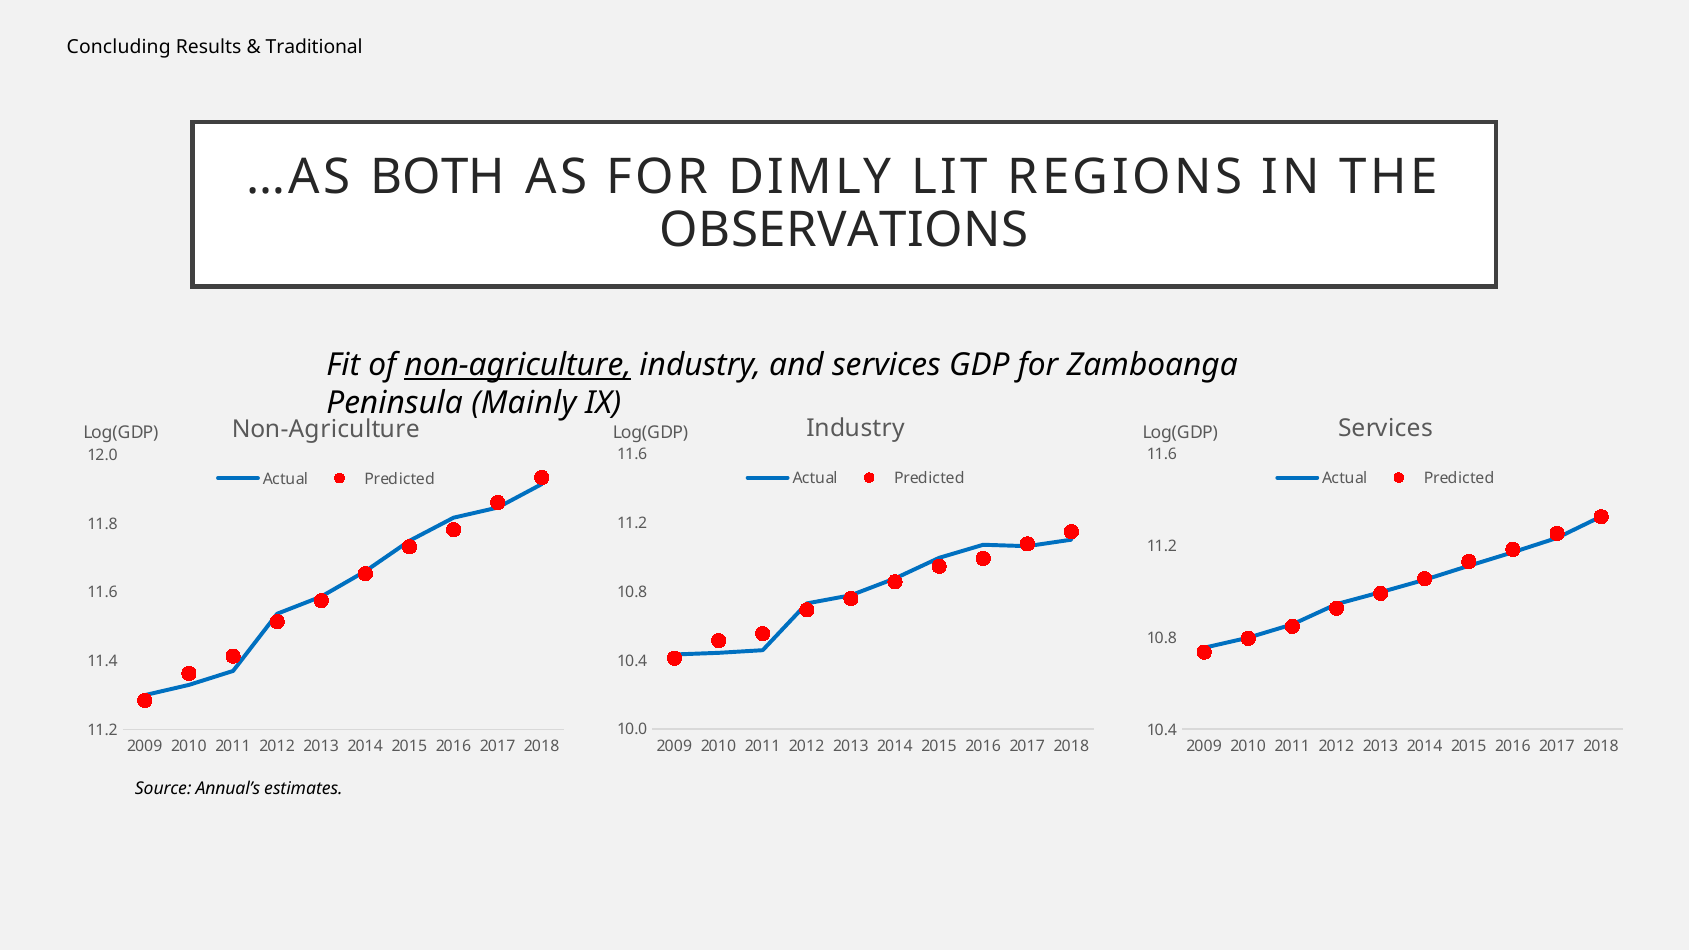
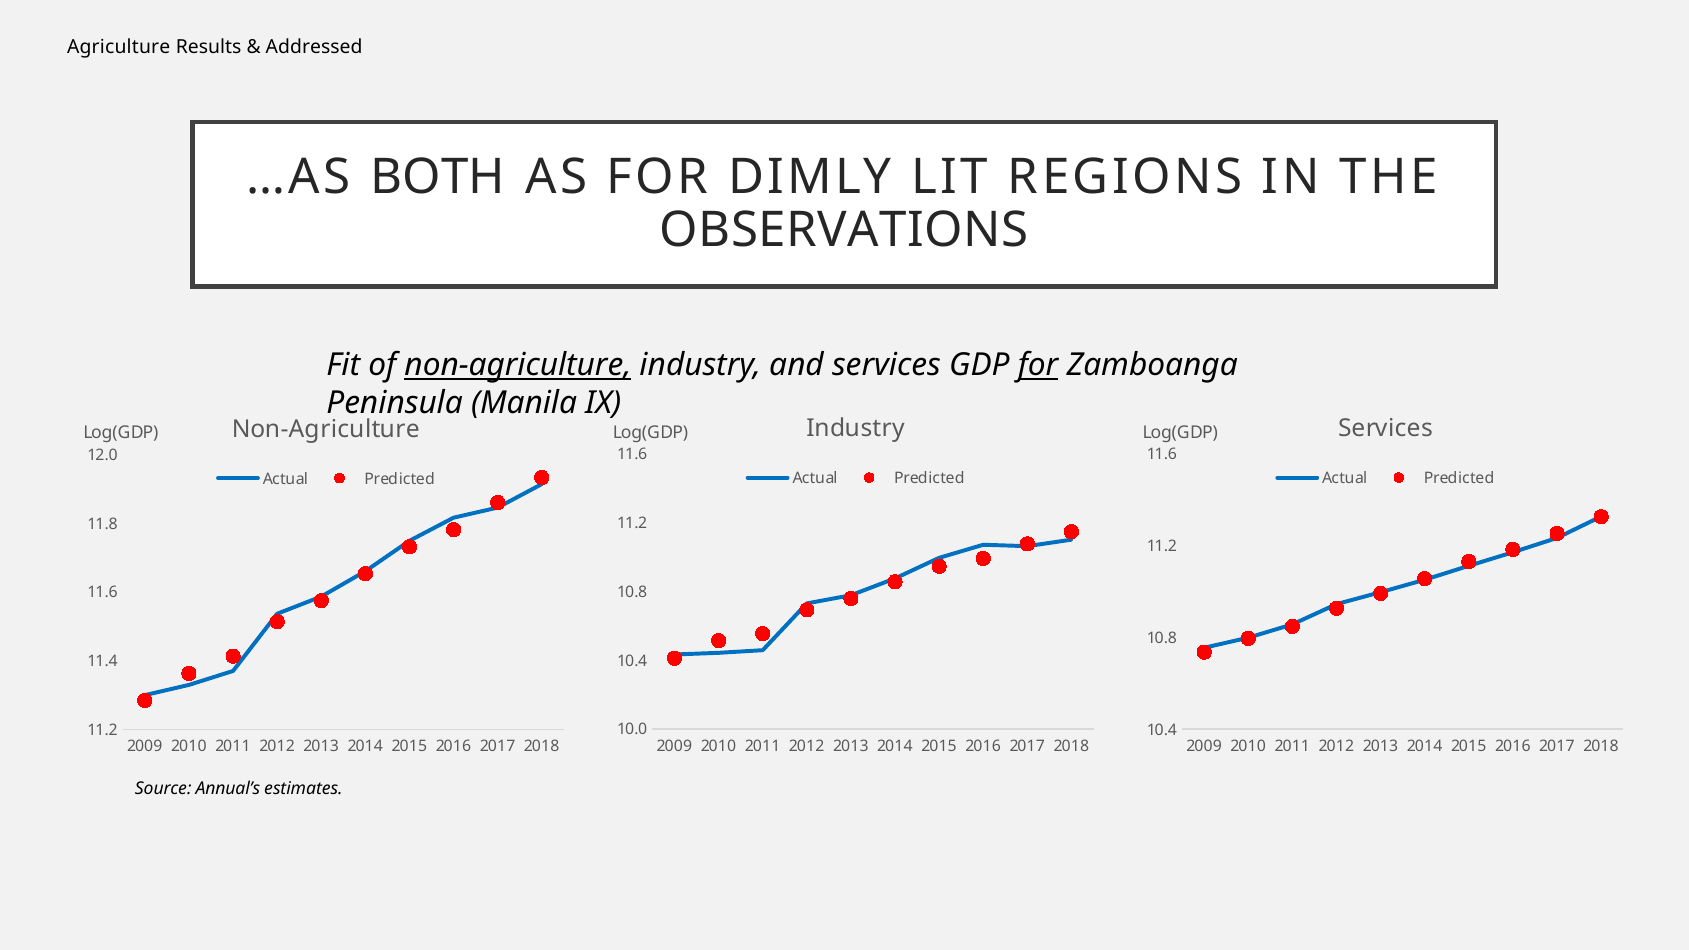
Concluding: Concluding -> Agriculture
Traditional: Traditional -> Addressed
for at (1038, 365) underline: none -> present
Mainly: Mainly -> Manila
